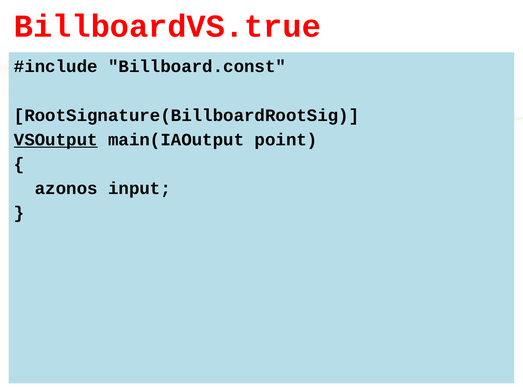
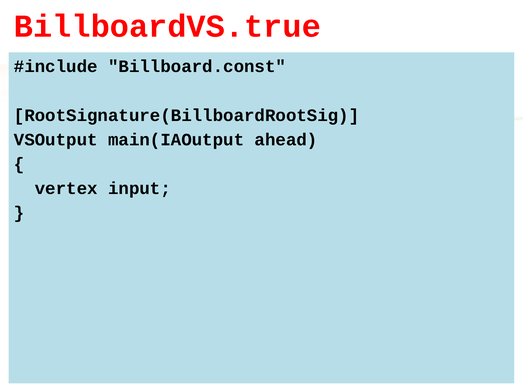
VSOutput underline: present -> none
point: point -> ahead
azonos: azonos -> vertex
